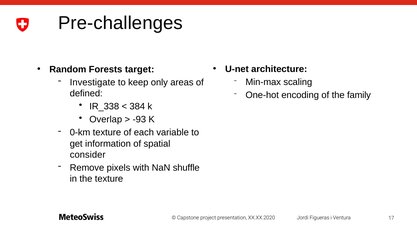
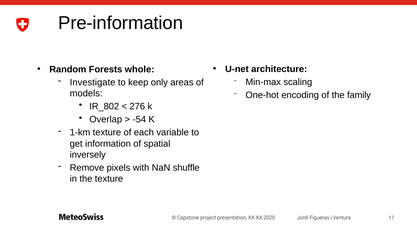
Pre-challenges: Pre-challenges -> Pre-information
target: target -> whole
defined: defined -> models
IR_338: IR_338 -> IR_802
384: 384 -> 276
-93: -93 -> -54
0-km: 0-km -> 1-km
consider: consider -> inversely
